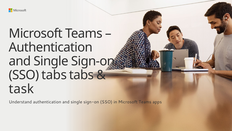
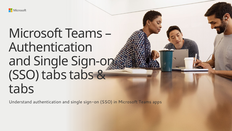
task at (21, 89): task -> tabs
